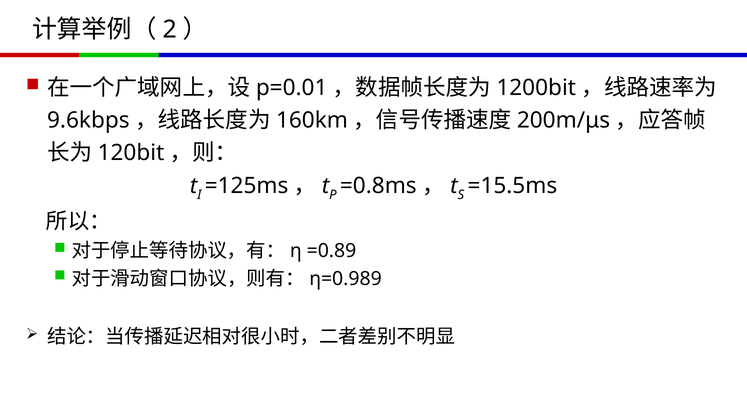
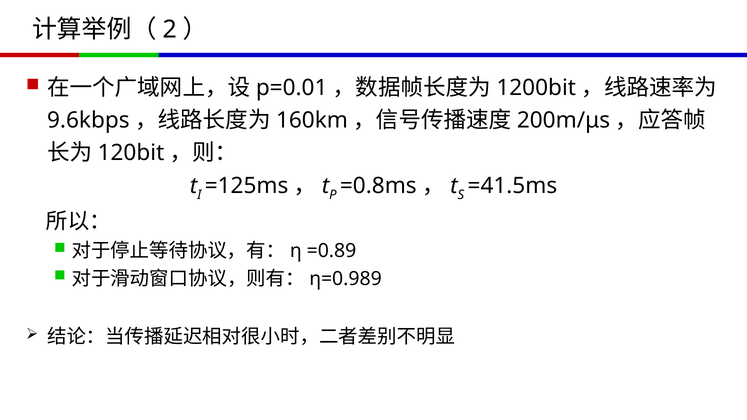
=15.5ms: =15.5ms -> =41.5ms
